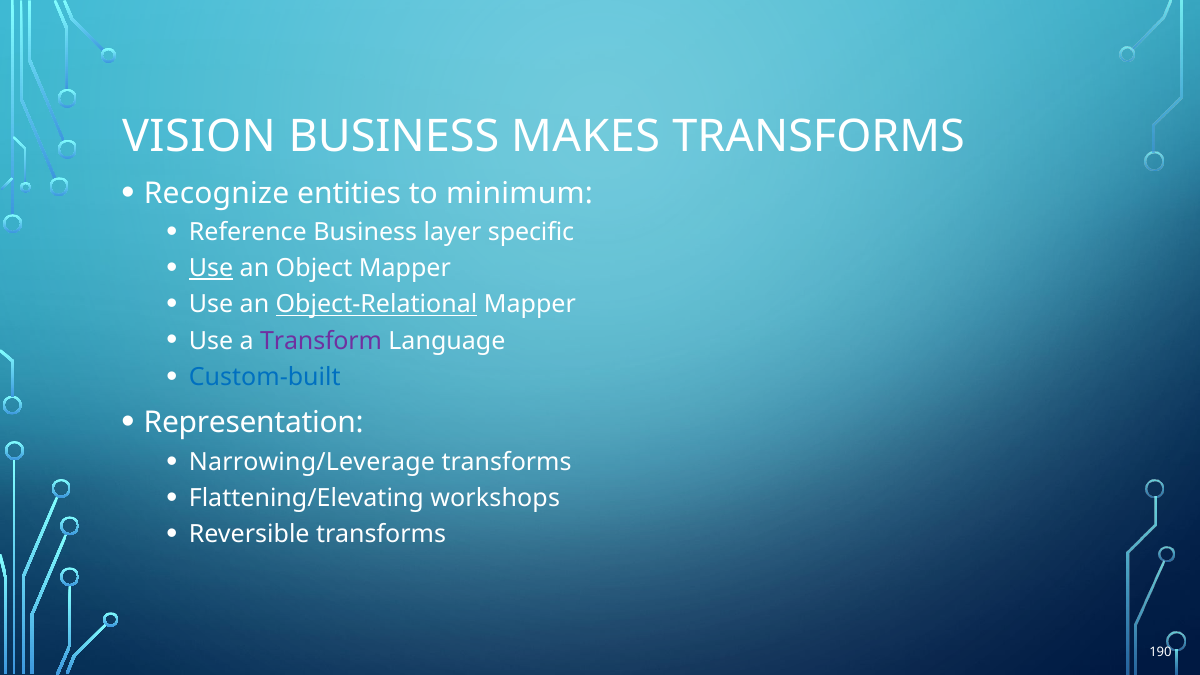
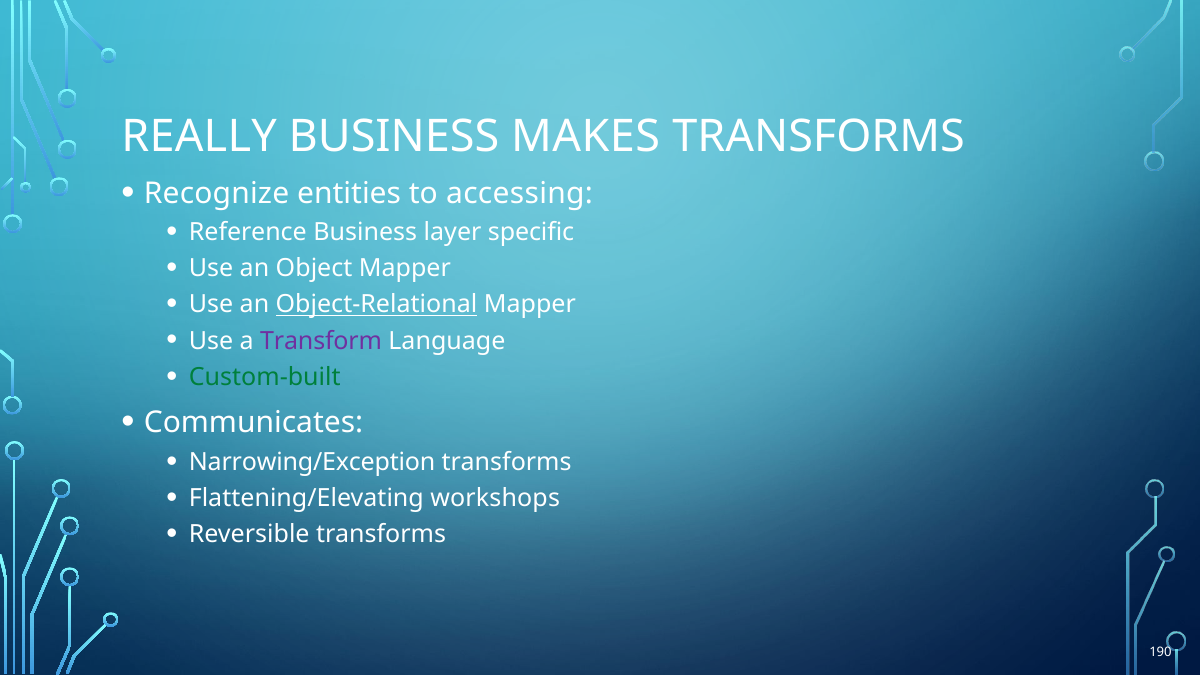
VISION: VISION -> REALLY
minimum: minimum -> accessing
Use at (211, 268) underline: present -> none
Custom-built colour: blue -> green
Representation: Representation -> Communicates
Narrowing/Leverage: Narrowing/Leverage -> Narrowing/Exception
